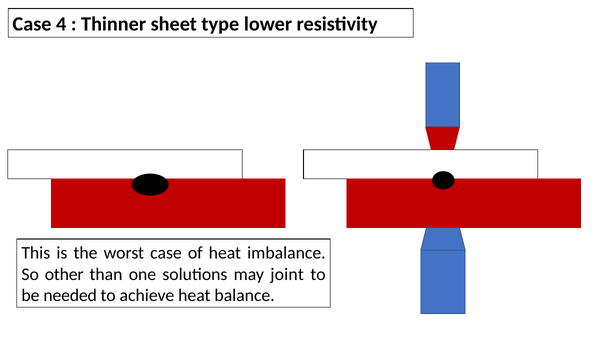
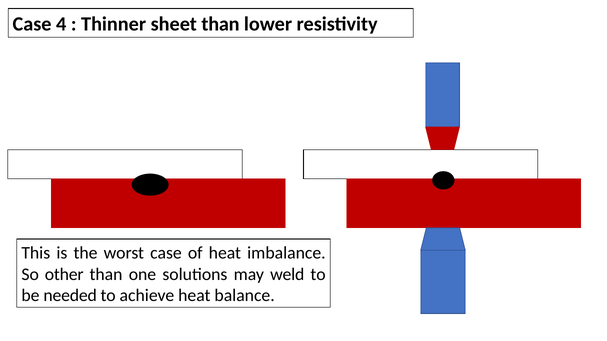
sheet type: type -> than
joint: joint -> weld
